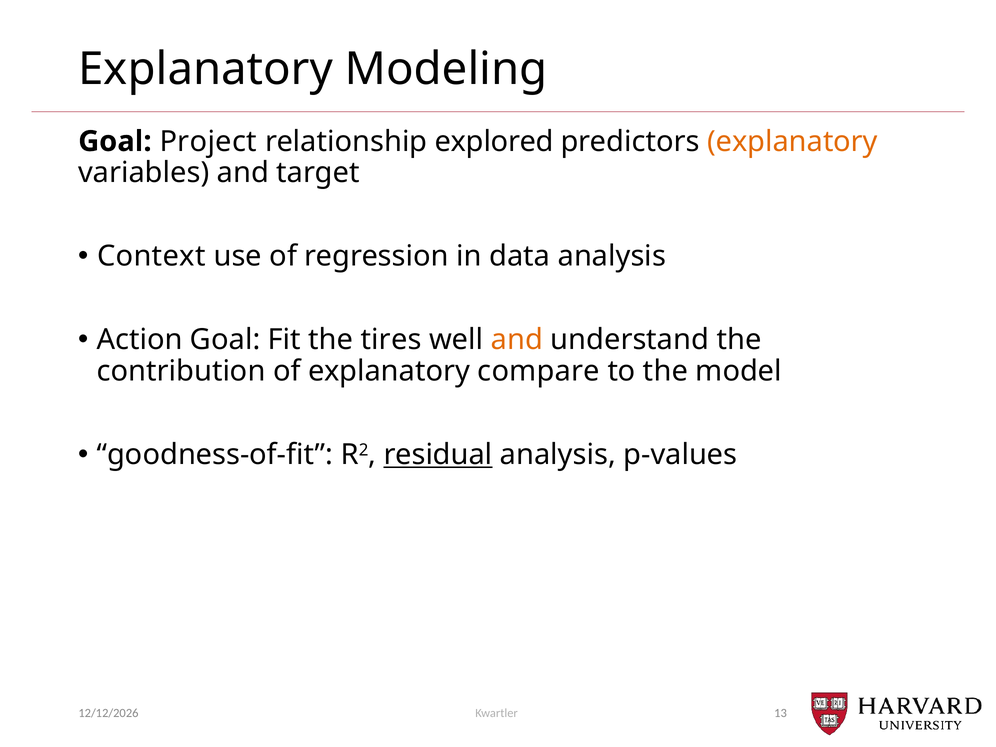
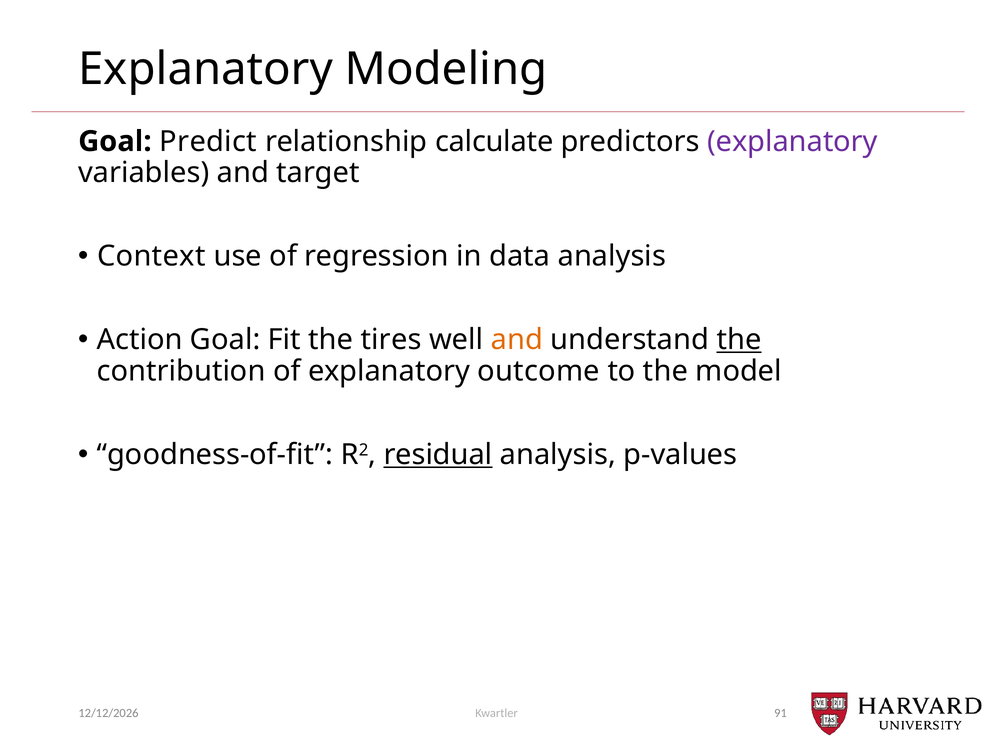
Project: Project -> Predict
explored: explored -> calculate
explanatory at (792, 141) colour: orange -> purple
the at (739, 340) underline: none -> present
compare: compare -> outcome
13: 13 -> 91
